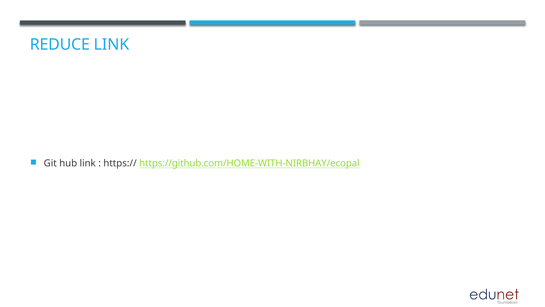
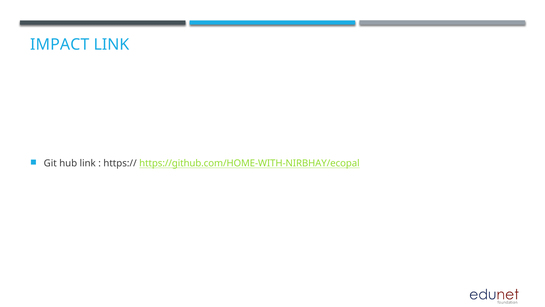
REDUCE: REDUCE -> IMPACT
